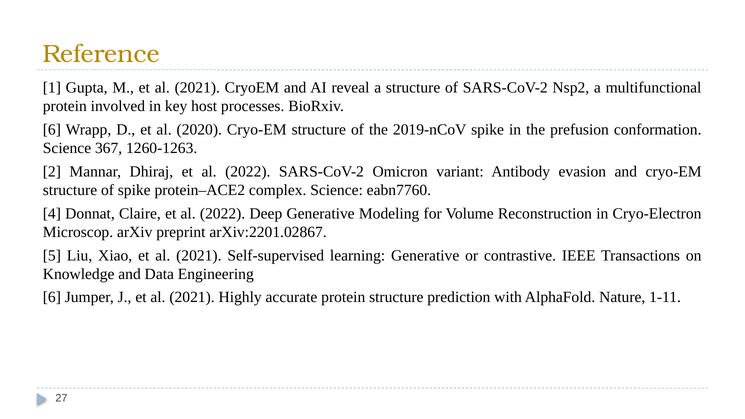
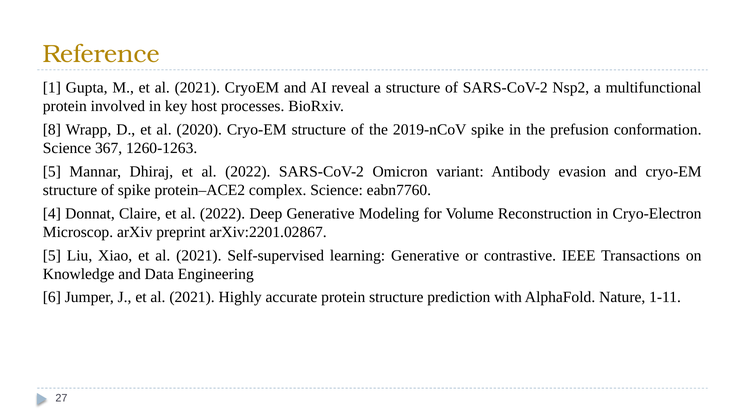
6 at (52, 130): 6 -> 8
2 at (52, 172): 2 -> 5
